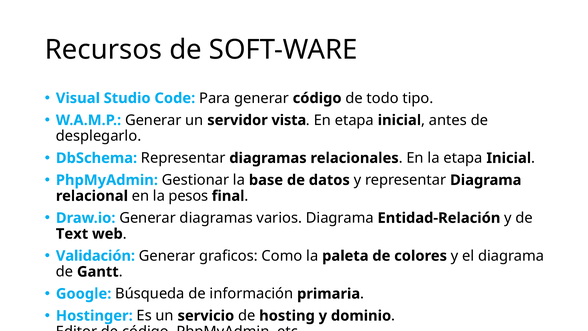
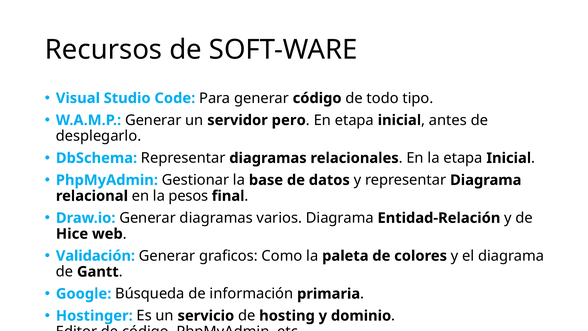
vista: vista -> pero
Text: Text -> Hice
